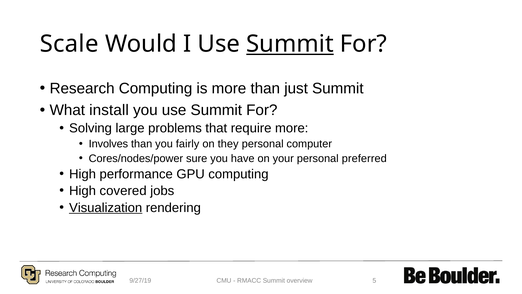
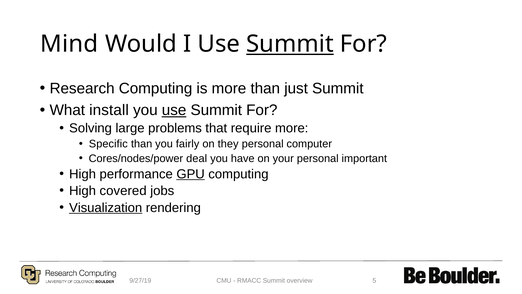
Scale: Scale -> Mind
use at (174, 110) underline: none -> present
Involves: Involves -> Specific
sure: sure -> deal
preferred: preferred -> important
GPU underline: none -> present
